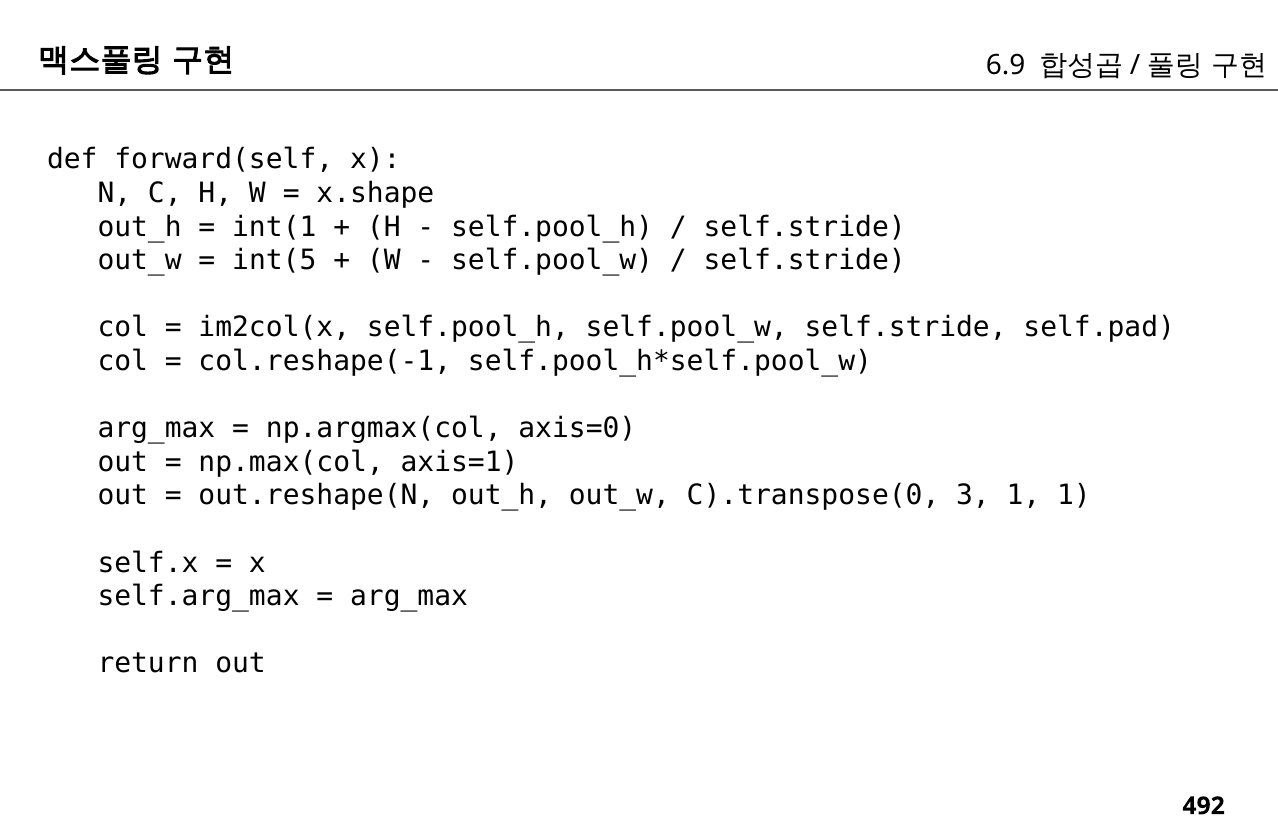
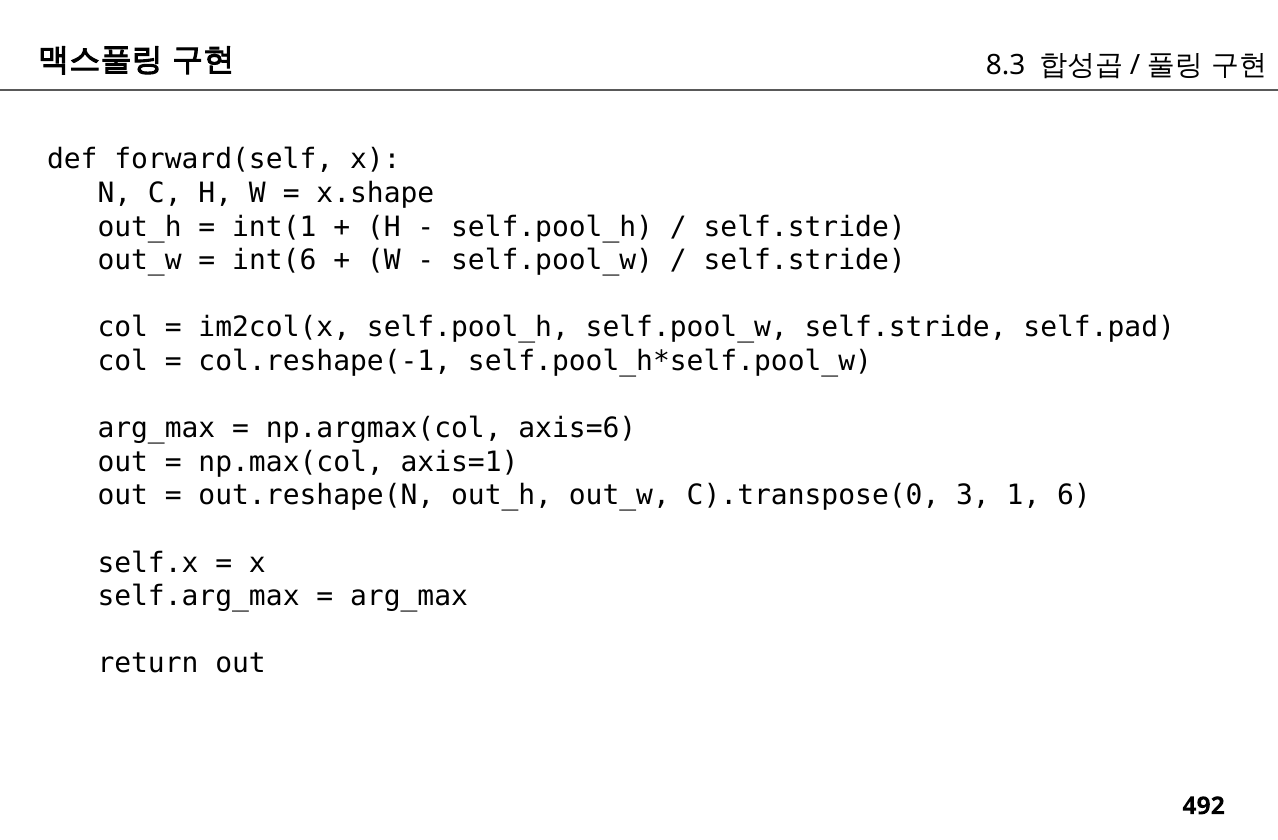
6.9: 6.9 -> 8.3
int(5: int(5 -> int(6
axis=0: axis=0 -> axis=6
1 1: 1 -> 6
